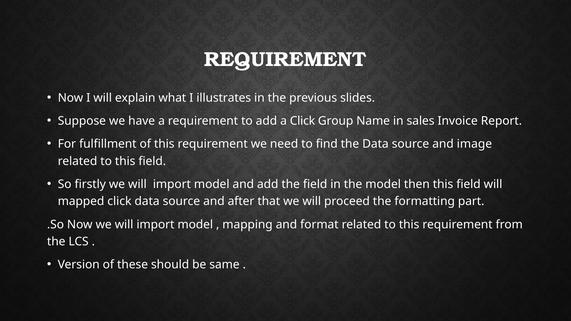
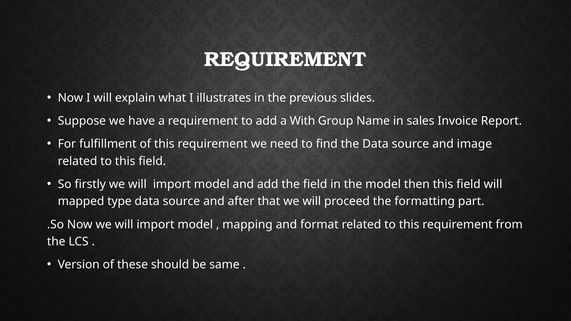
a Click: Click -> With
mapped click: click -> type
